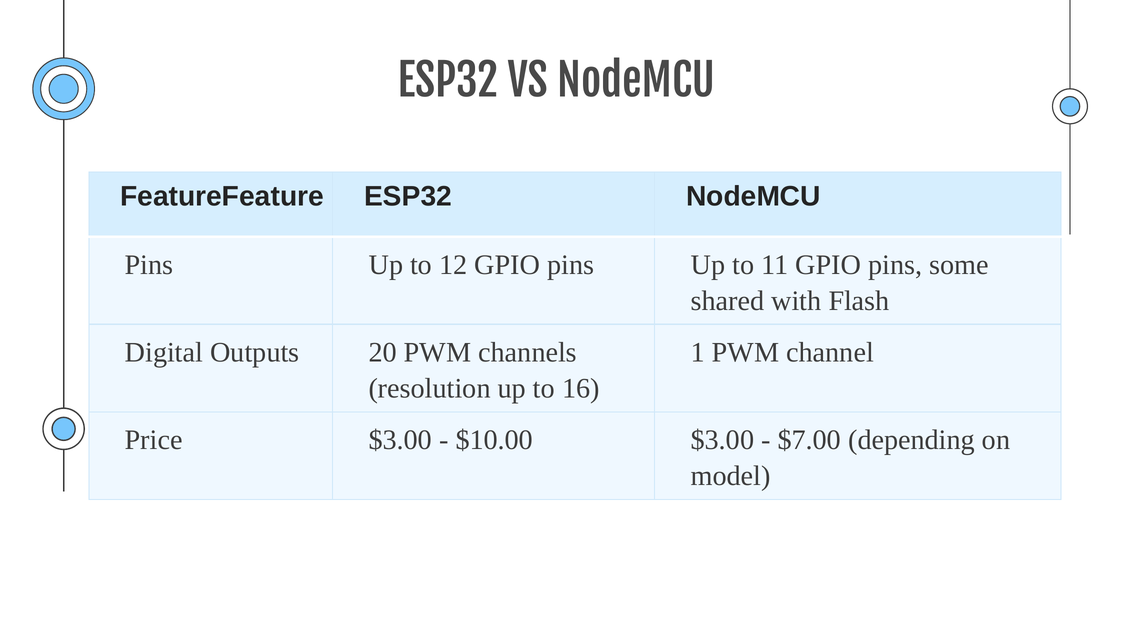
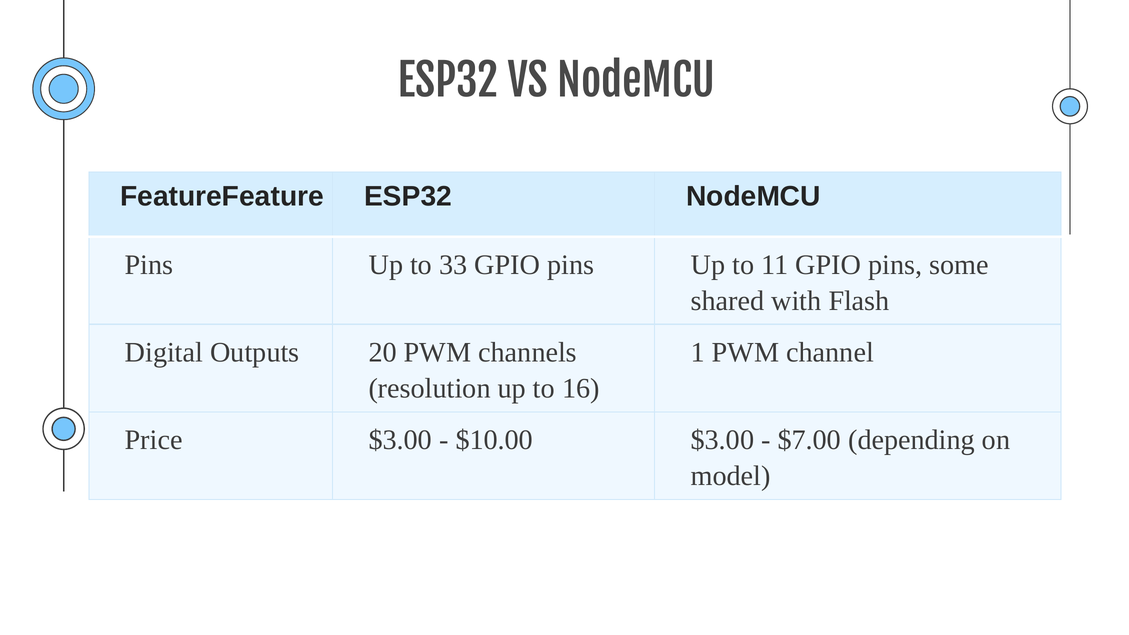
12: 12 -> 33
